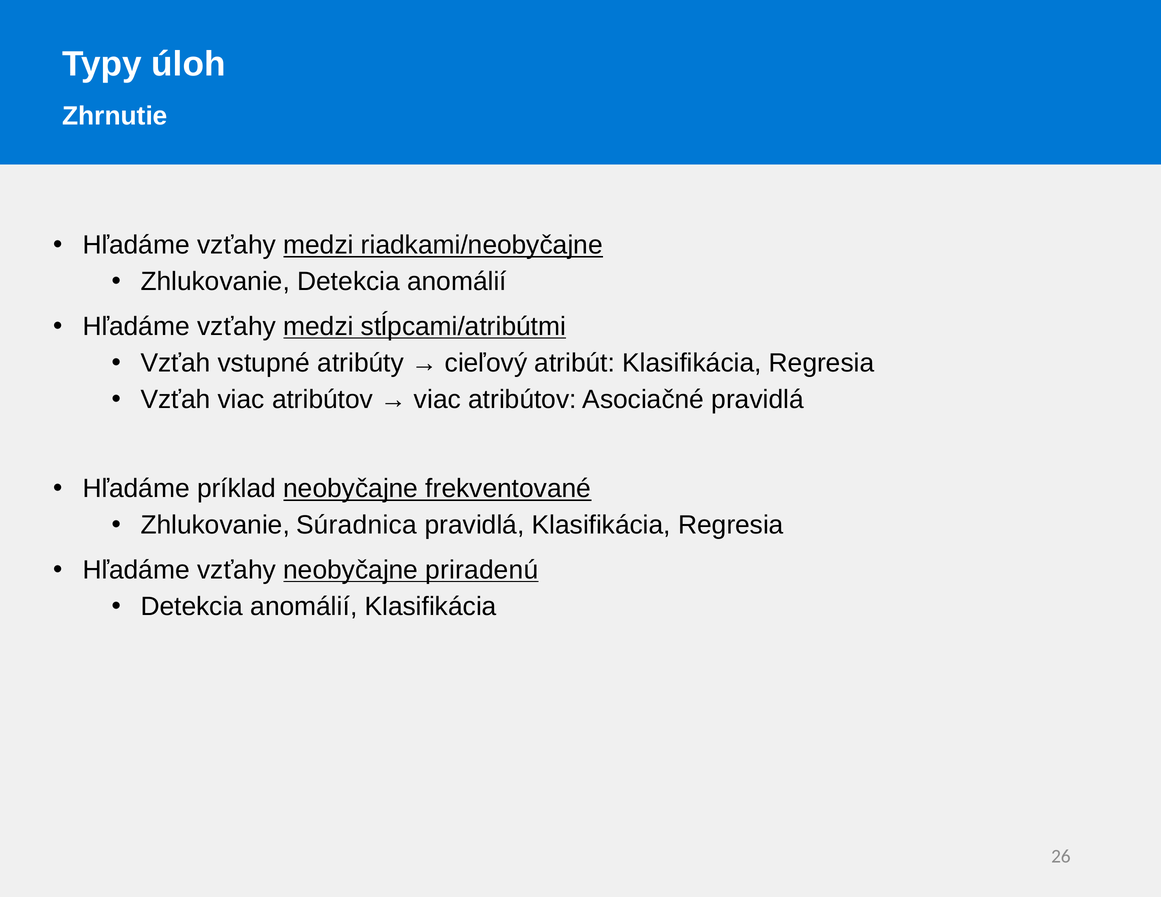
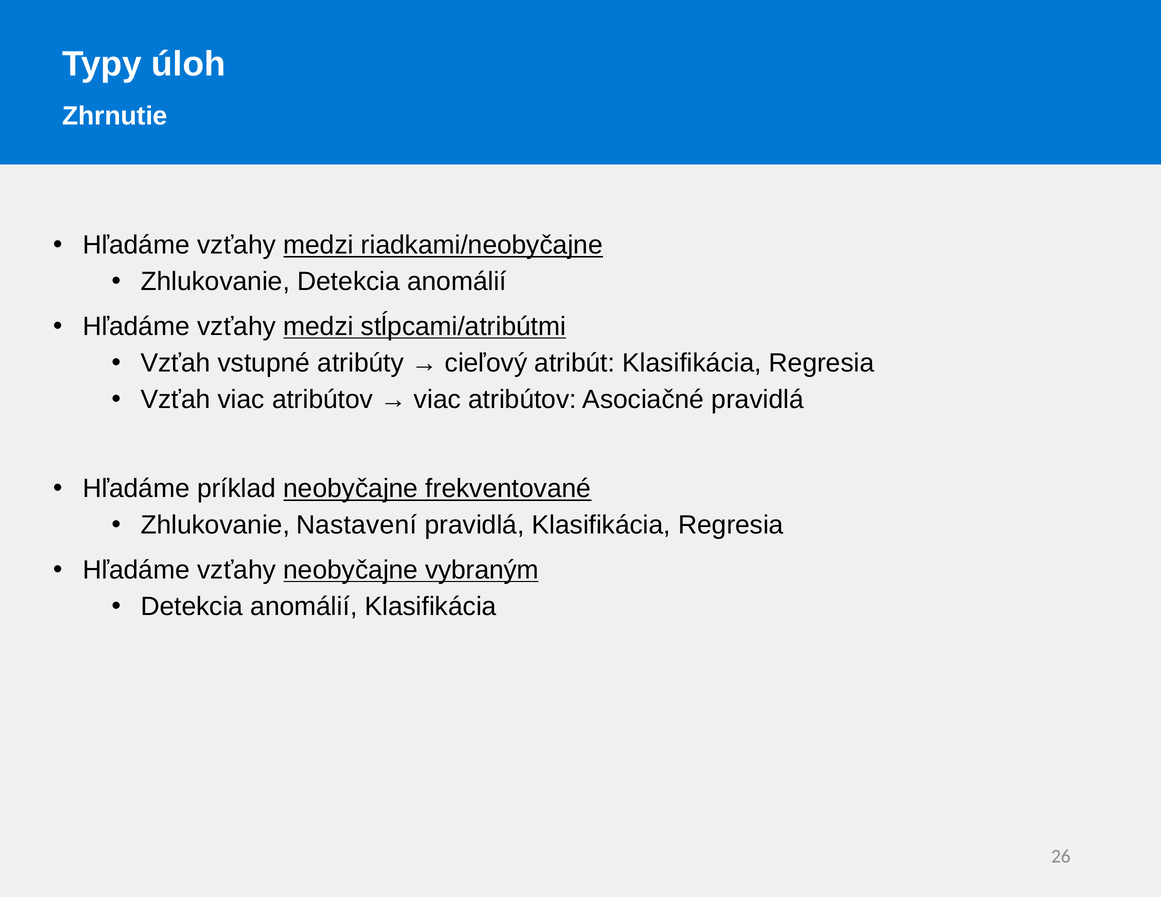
Súradnica: Súradnica -> Nastavení
priradenú: priradenú -> vybraným
